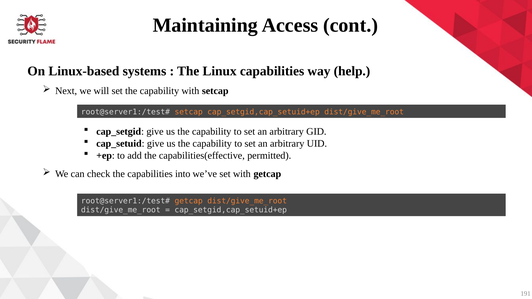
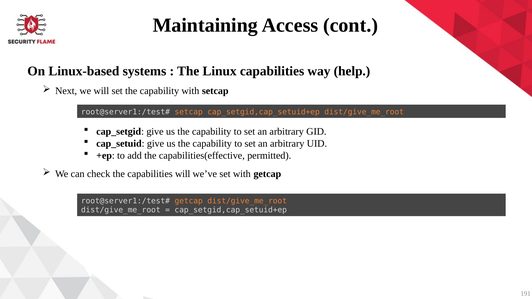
capabilities into: into -> will
